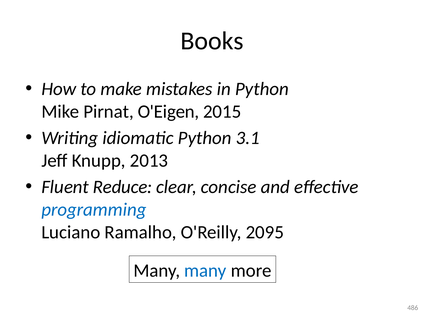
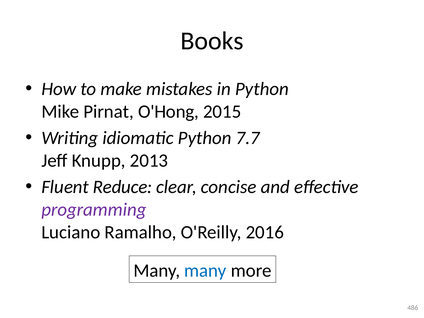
O'Eigen: O'Eigen -> O'Hong
3.1: 3.1 -> 7.7
programming colour: blue -> purple
2095: 2095 -> 2016
